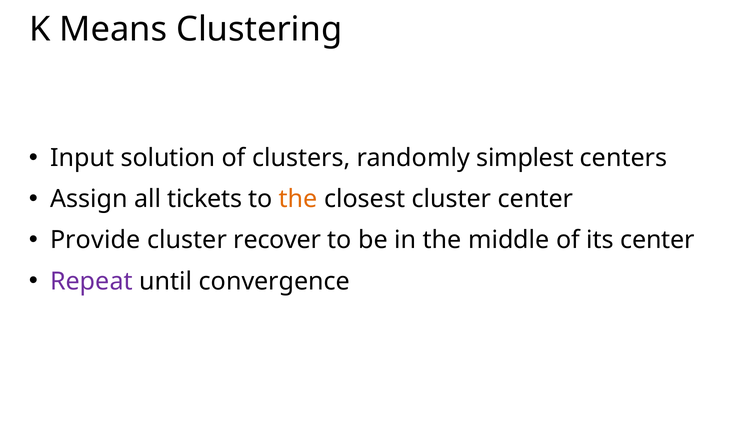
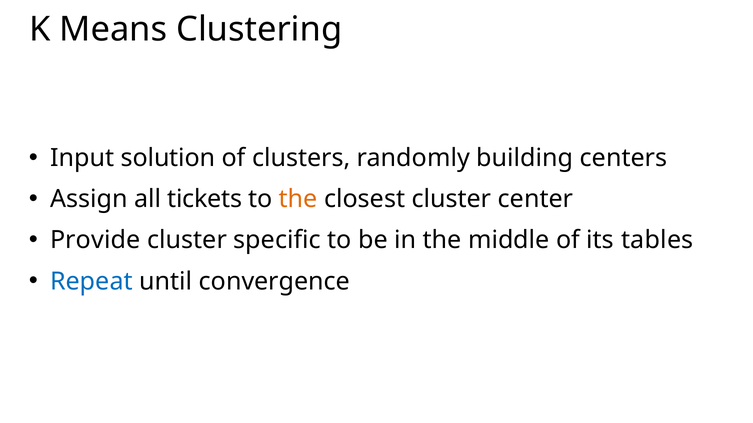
simplest: simplest -> building
recover: recover -> specific
its center: center -> tables
Repeat colour: purple -> blue
